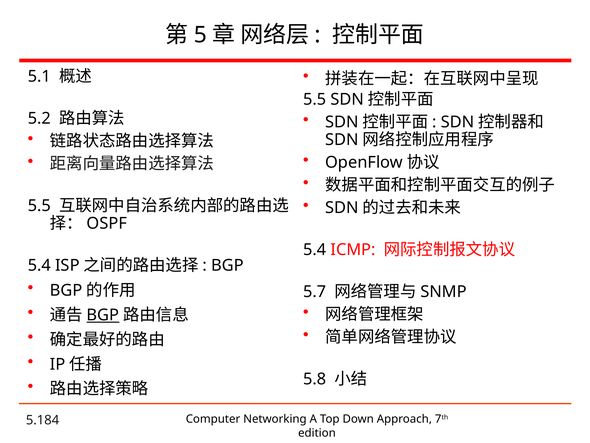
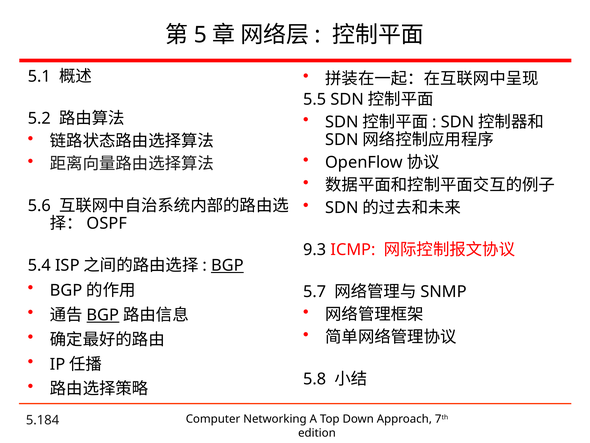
5.5 at (39, 206): 5.5 -> 5.6
5.4 at (315, 250): 5.4 -> 9.3
BGP at (227, 265) underline: none -> present
